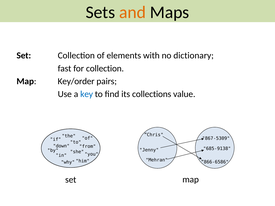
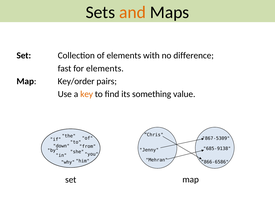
dictionary: dictionary -> difference
for collection: collection -> elements
key colour: blue -> orange
collections: collections -> something
